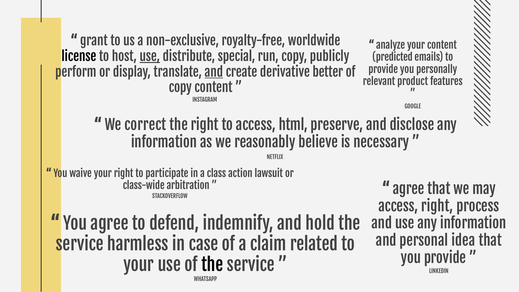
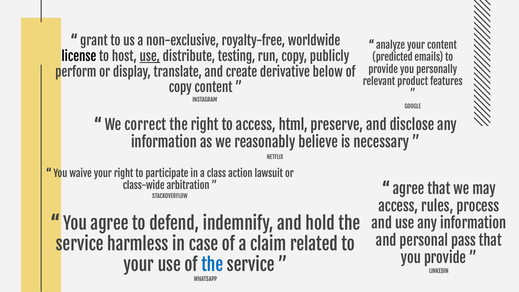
special: special -> testing
and at (214, 72) underline: present -> none
better: better -> below
access right: right -> rules
idea: idea -> pass
the at (212, 266) colour: black -> blue
